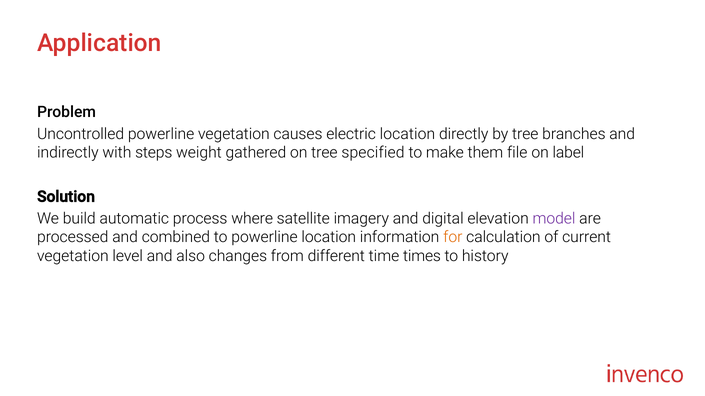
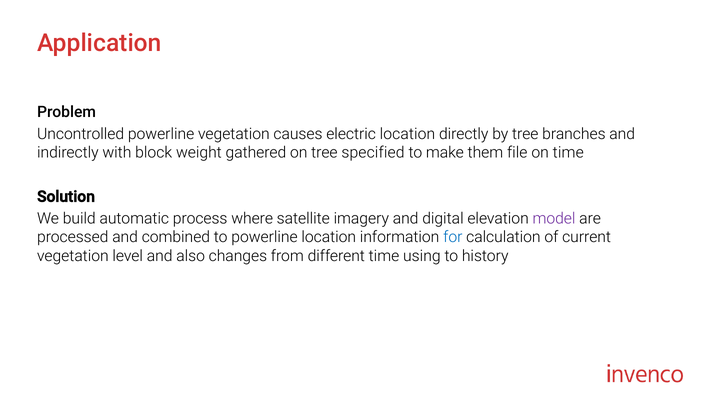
steps: steps -> block
on label: label -> time
for colour: orange -> blue
times: times -> using
